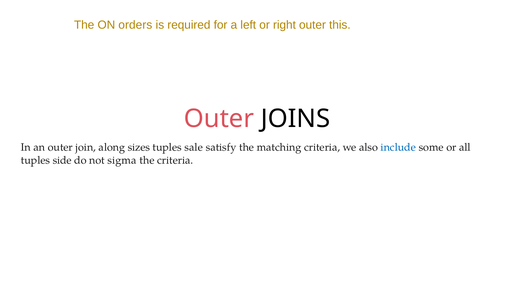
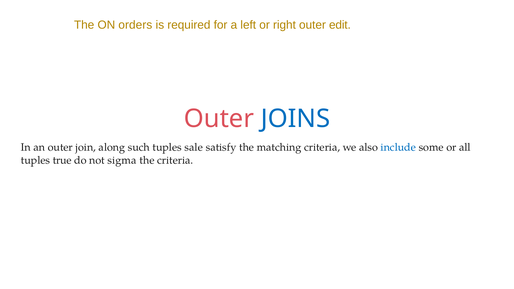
this: this -> edit
JOINS colour: black -> blue
sizes: sizes -> such
side: side -> true
